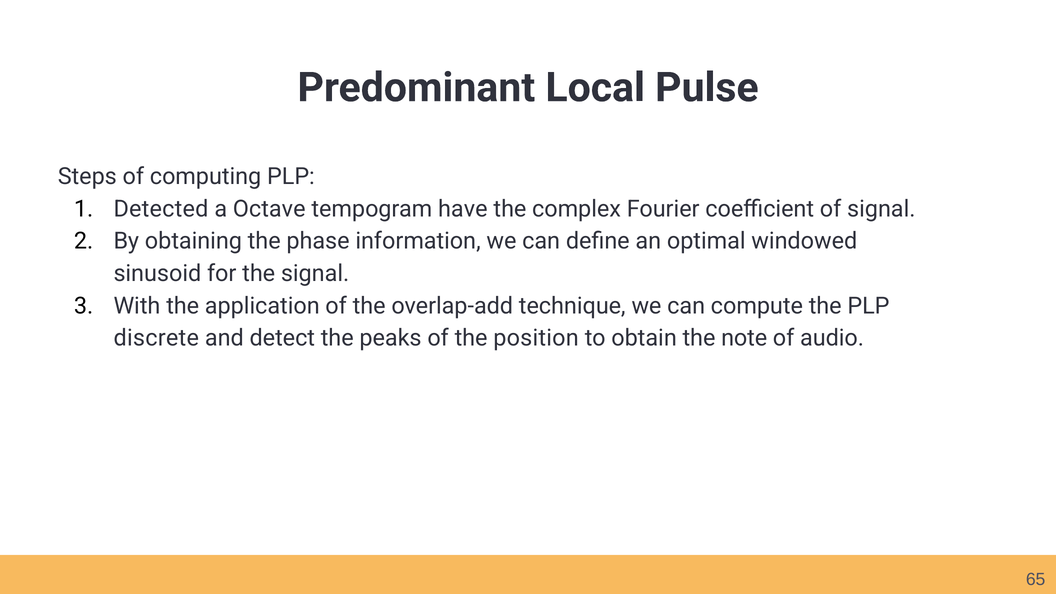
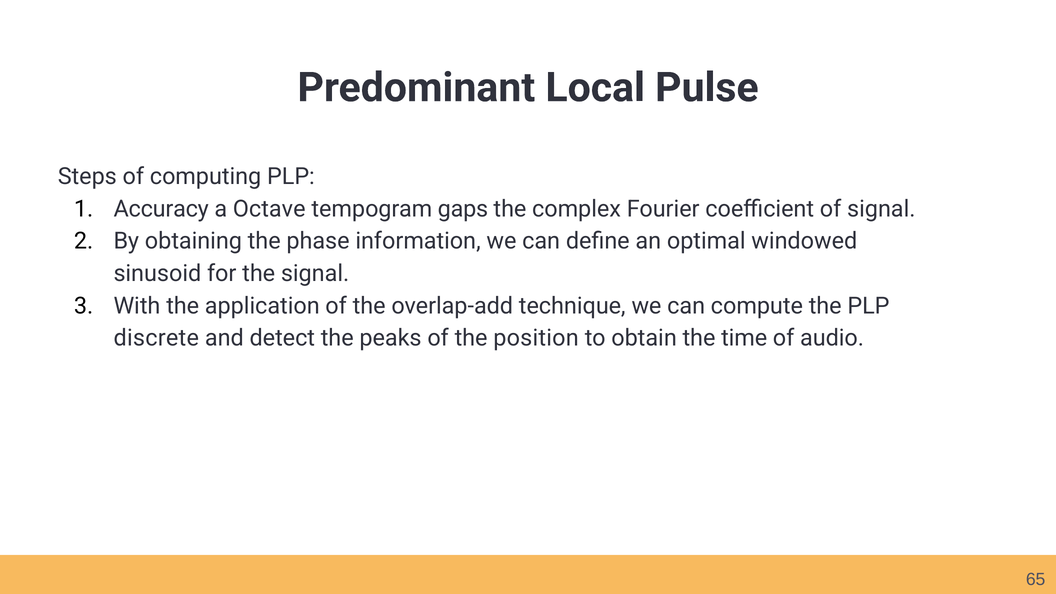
Detected: Detected -> Accuracy
have: have -> gaps
note: note -> time
